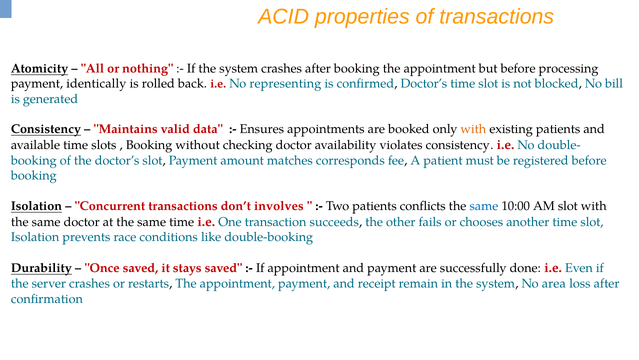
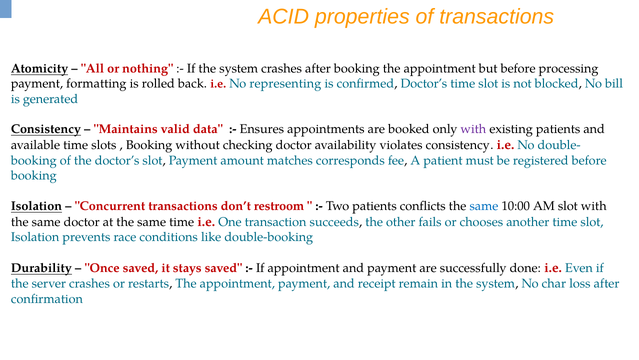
identically: identically -> formatting
with at (473, 129) colour: orange -> purple
involves: involves -> restroom
area: area -> char
